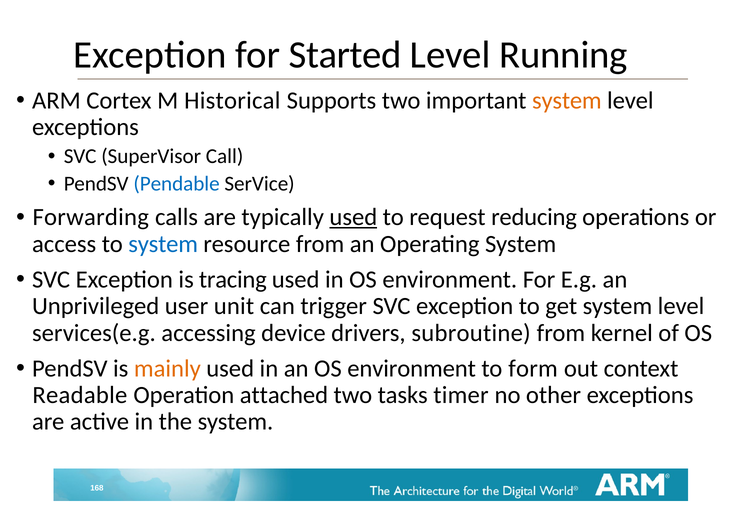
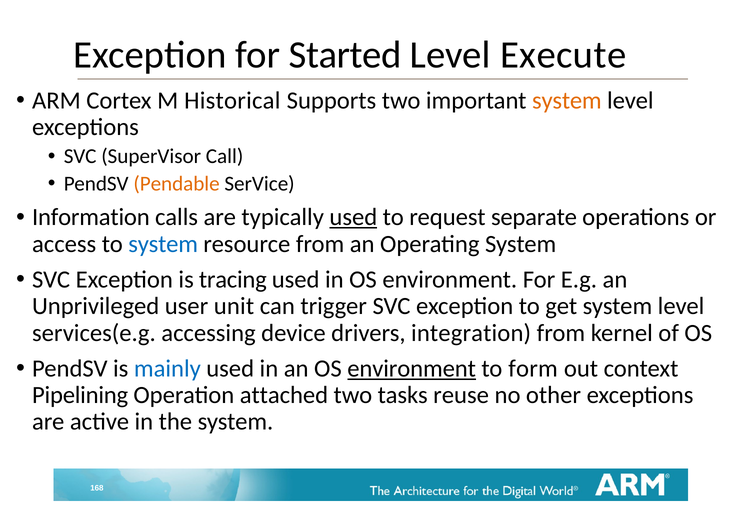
Running: Running -> Execute
Pendable colour: blue -> orange
Forwarding: Forwarding -> Information
reducing: reducing -> separate
subroutine: subroutine -> integration
mainly colour: orange -> blue
environment at (412, 368) underline: none -> present
Readable: Readable -> Pipelining
timer: timer -> reuse
